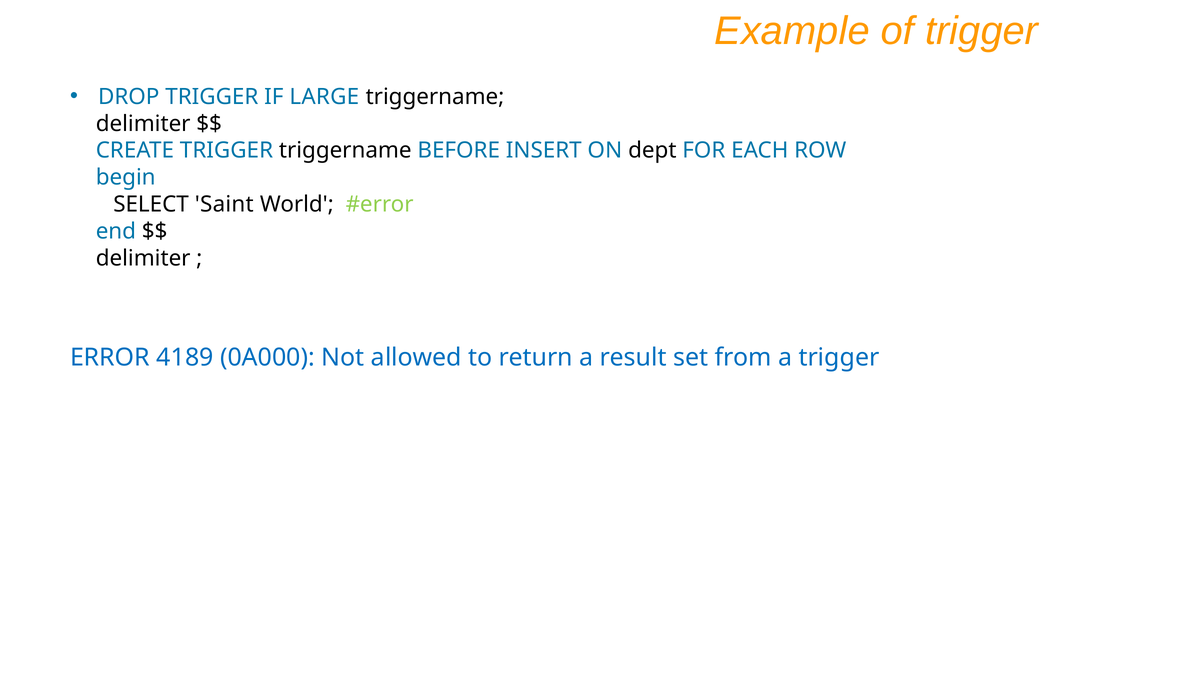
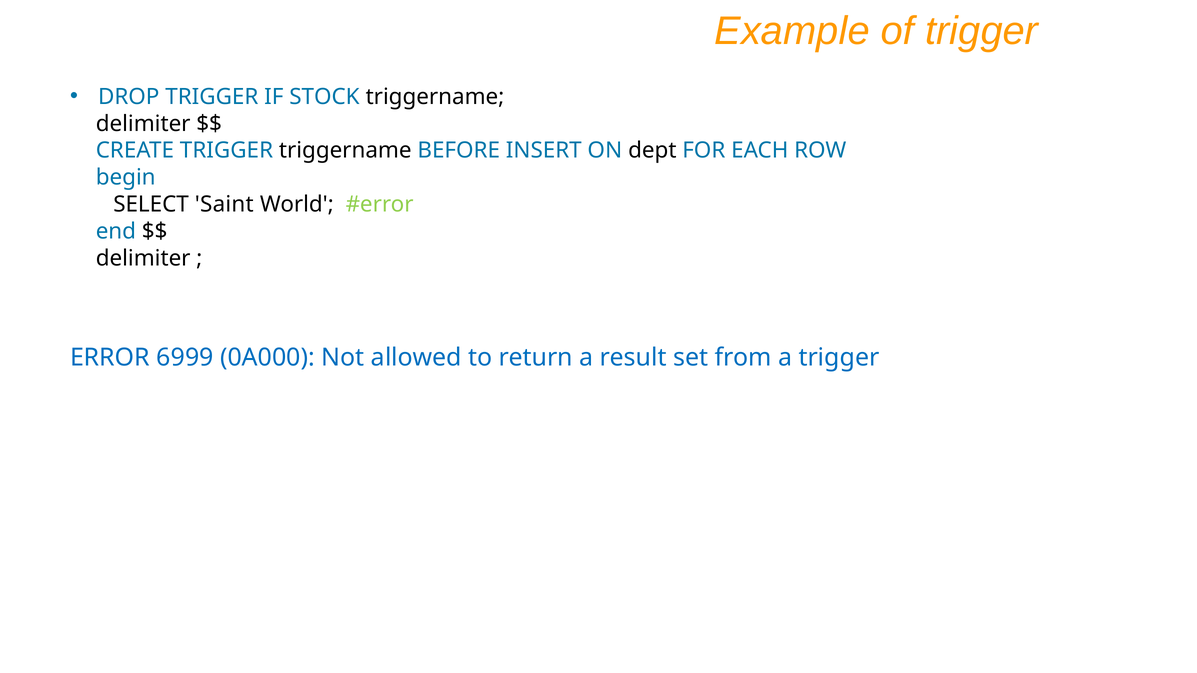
LARGE: LARGE -> STOCK
4189: 4189 -> 6999
